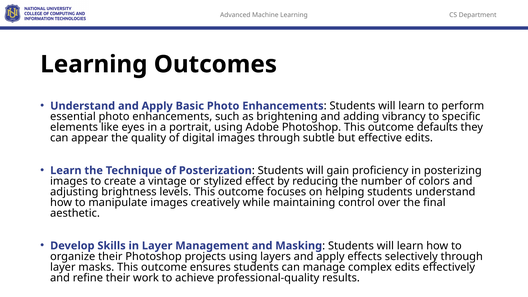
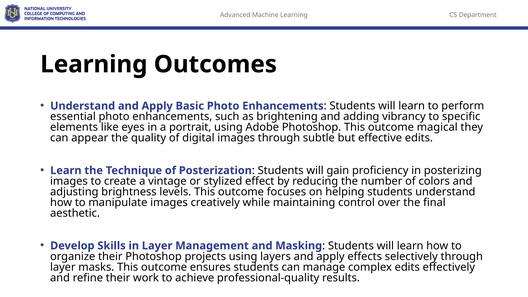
defaults: defaults -> magical
